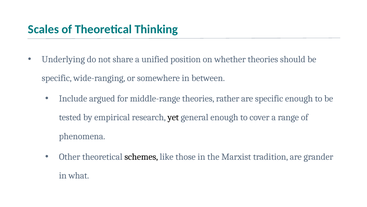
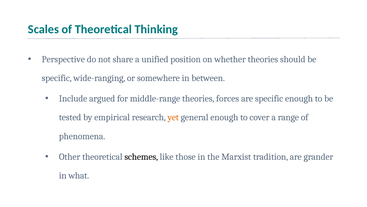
Underlying: Underlying -> Perspective
rather: rather -> forces
yet colour: black -> orange
